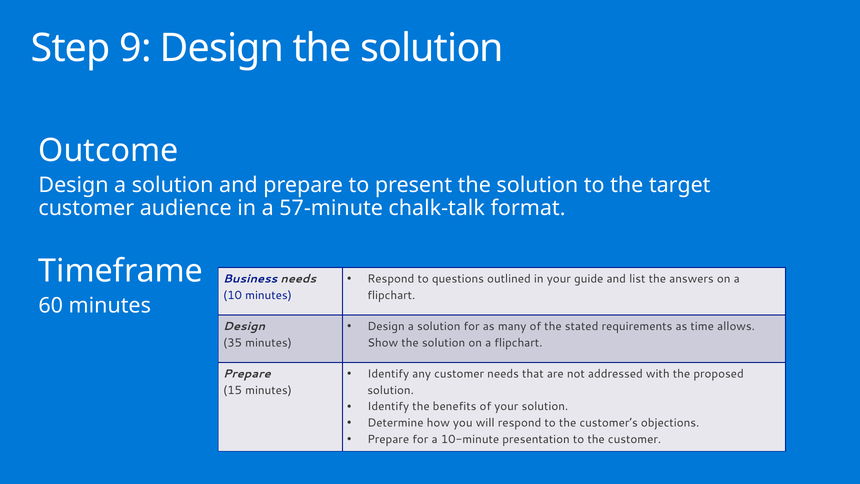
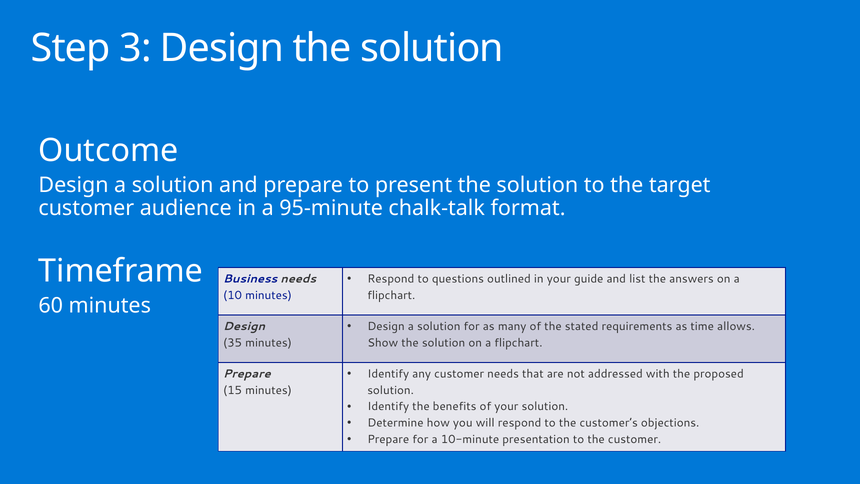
9: 9 -> 3
57-minute: 57-minute -> 95-minute
